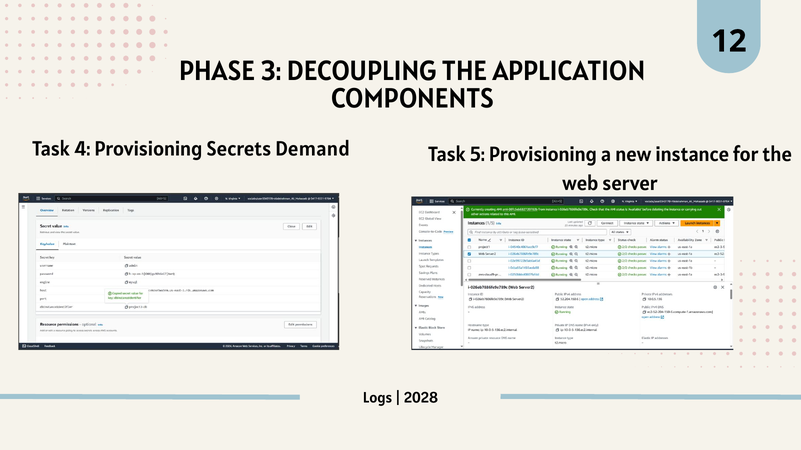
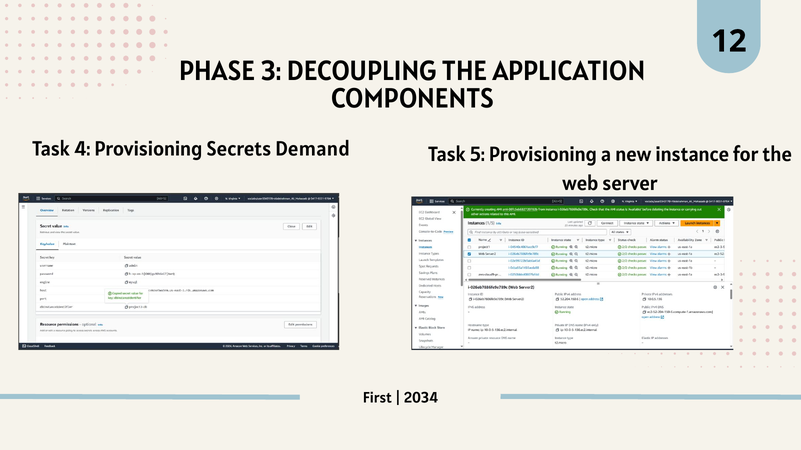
Logs: Logs -> First
2028: 2028 -> 2034
